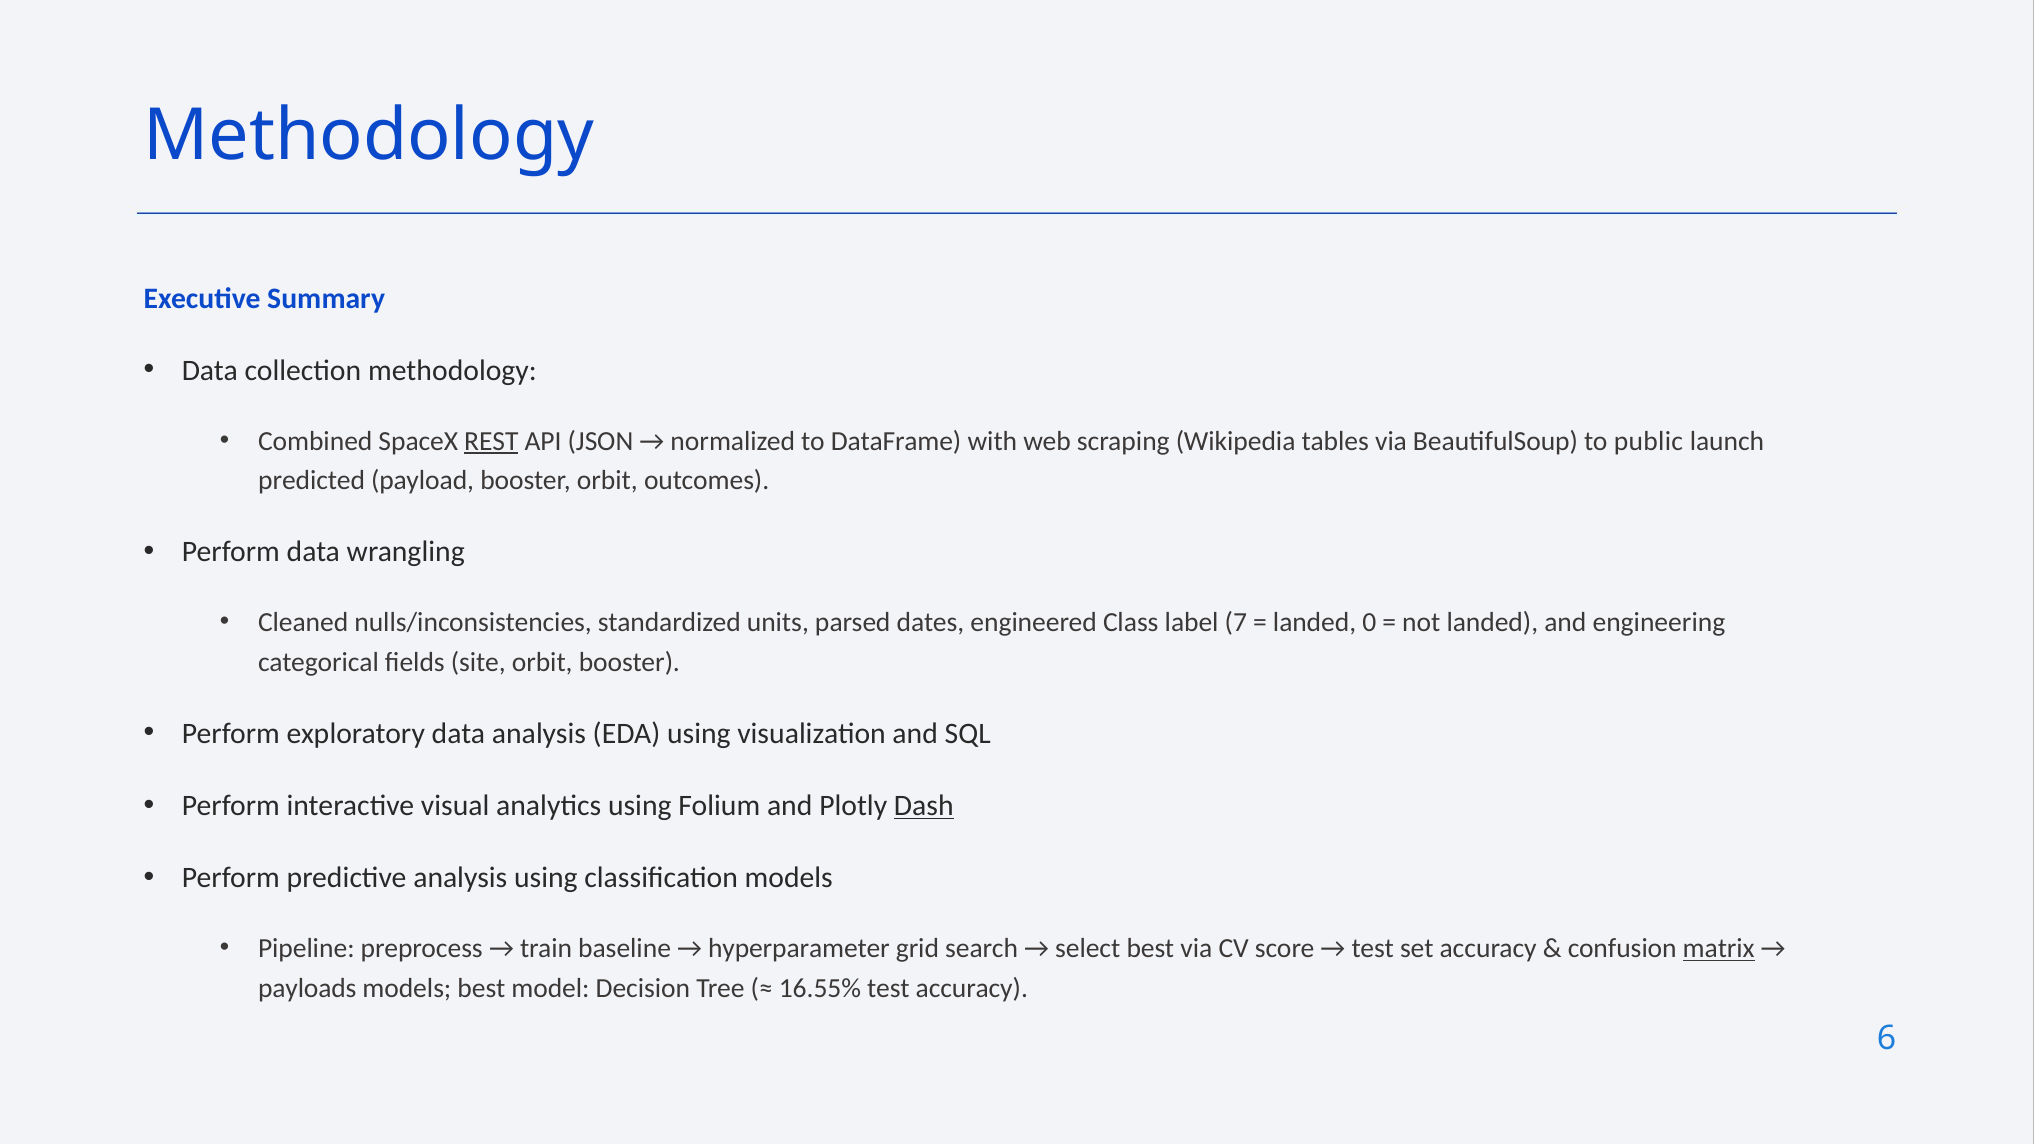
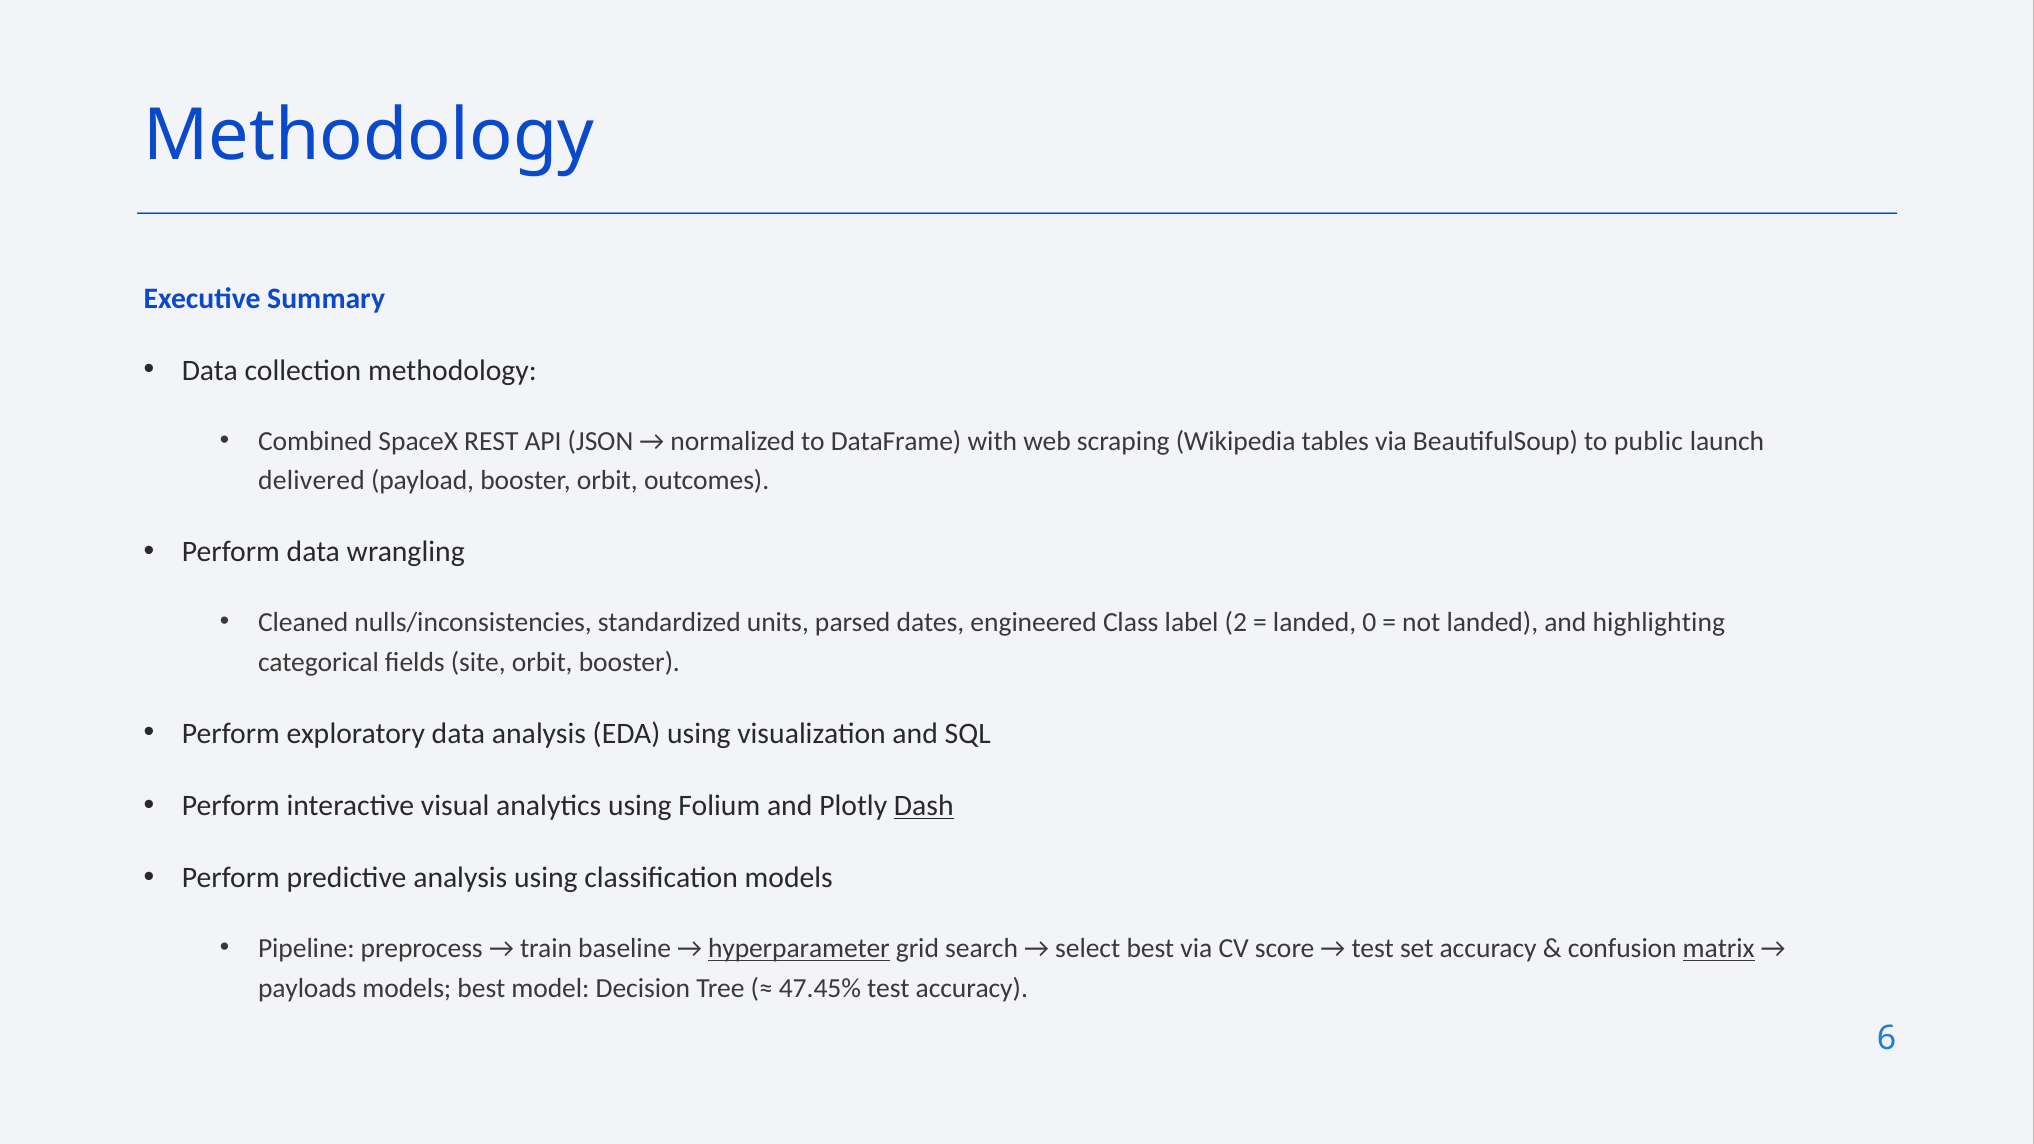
REST underline: present -> none
predicted: predicted -> delivered
7: 7 -> 2
engineering: engineering -> highlighting
hyperparameter underline: none -> present
16.55%: 16.55% -> 47.45%
